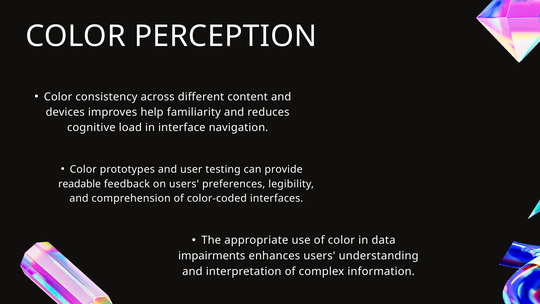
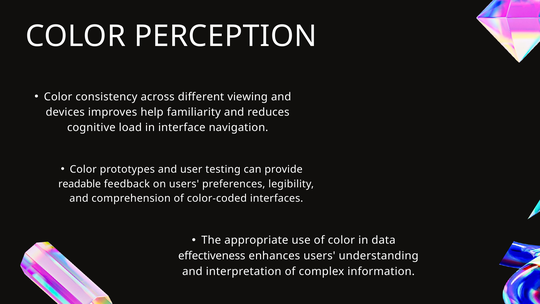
content: content -> viewing
impairments: impairments -> effectiveness
